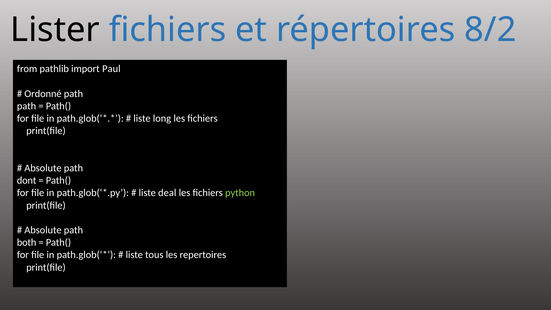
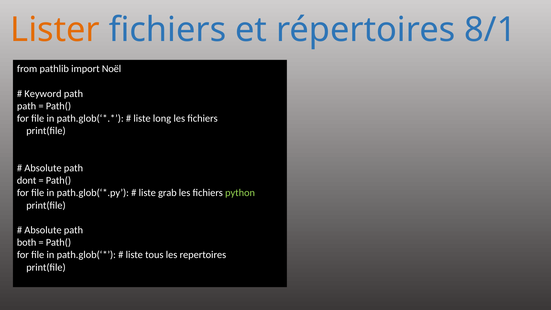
Lister colour: black -> orange
8/2: 8/2 -> 8/1
Paul: Paul -> Noël
Ordonné: Ordonné -> Keyword
deal: deal -> grab
